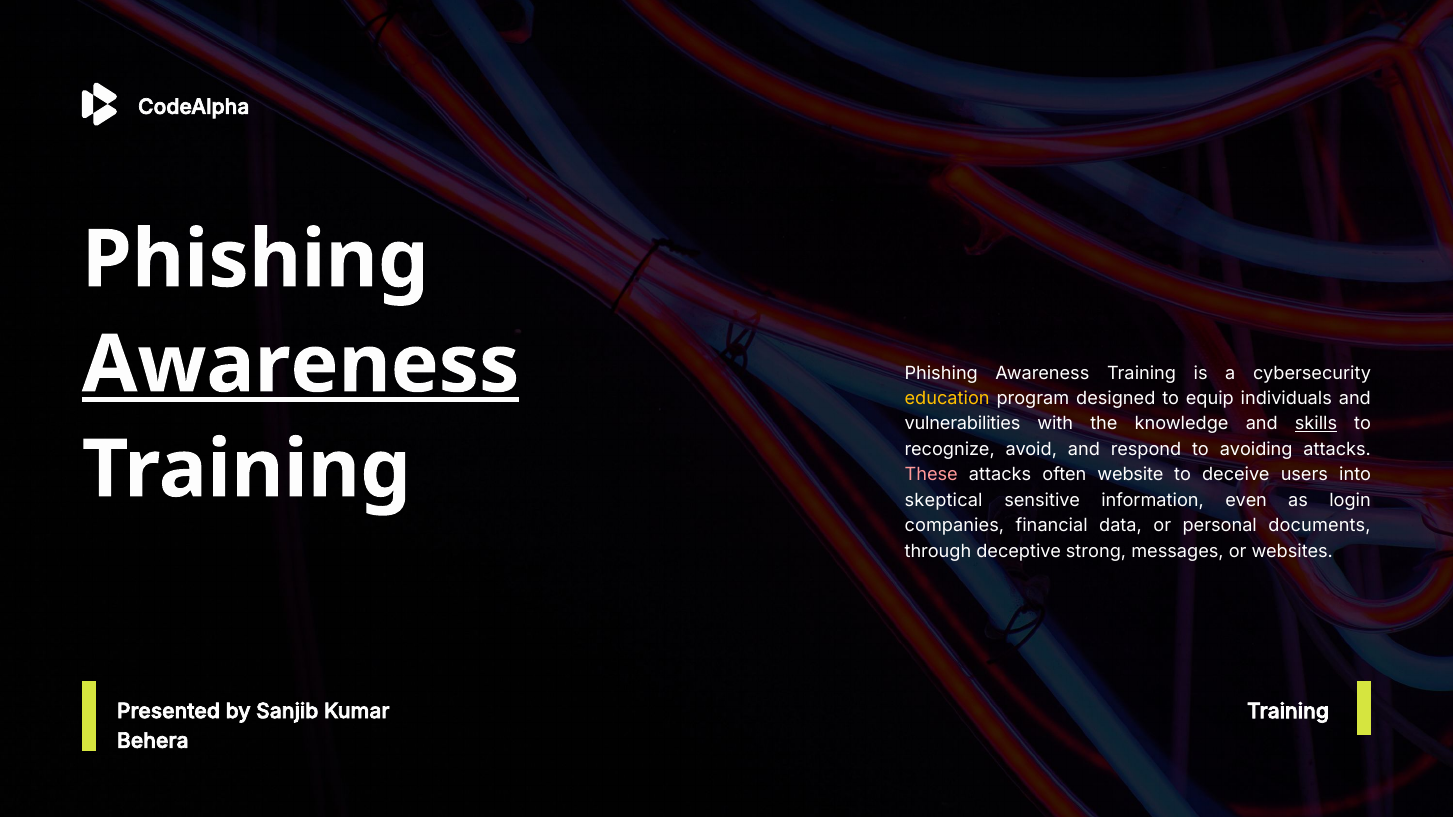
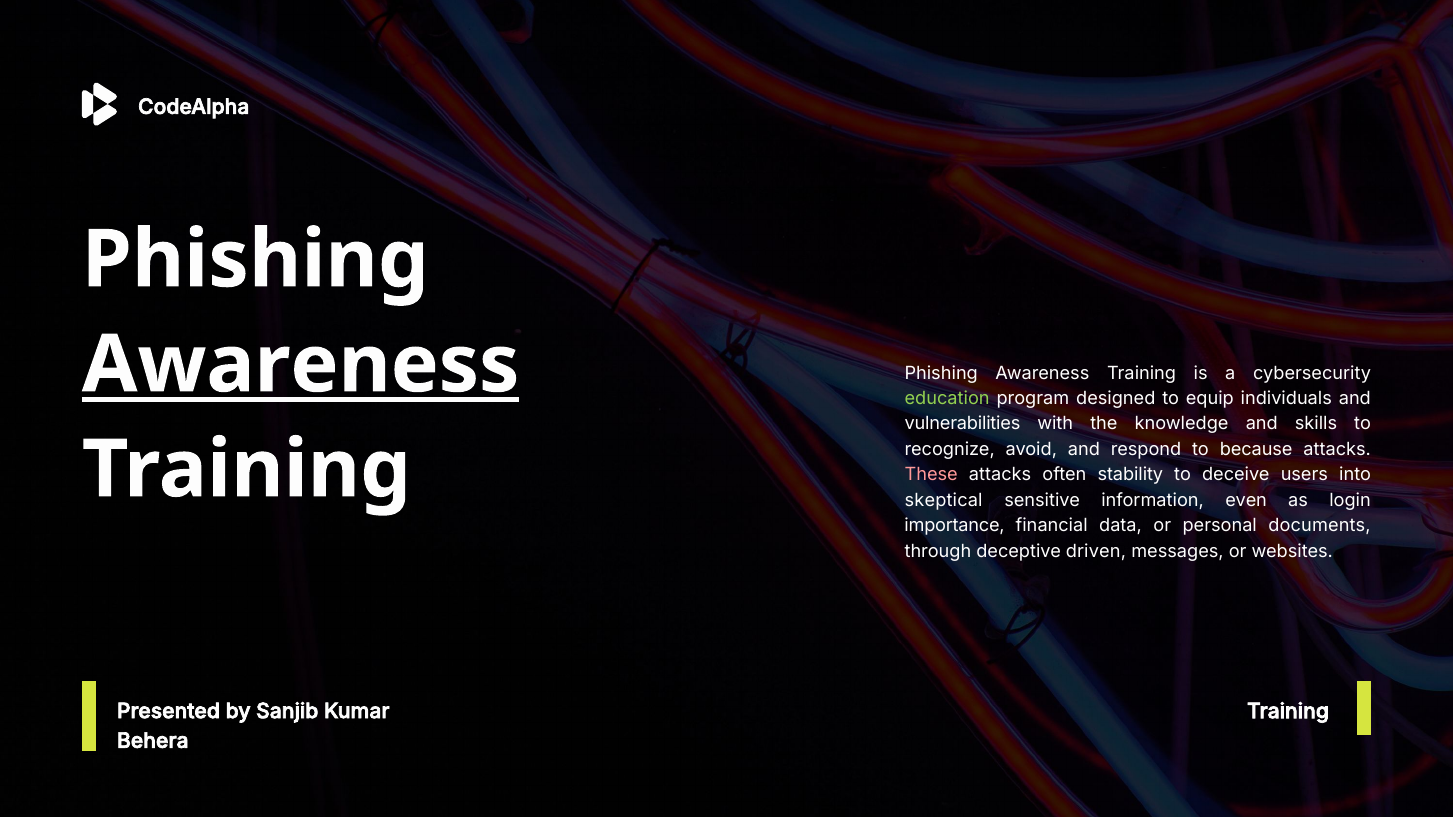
education colour: yellow -> light green
skills underline: present -> none
avoiding: avoiding -> because
website: website -> stability
companies: companies -> importance
strong: strong -> driven
